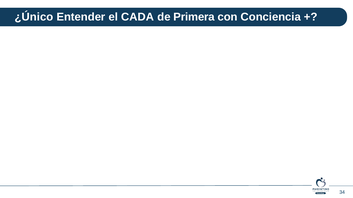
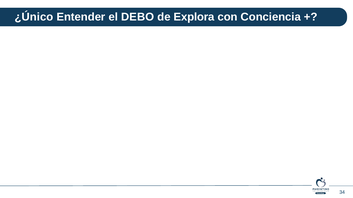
CADA: CADA -> DEBO
Primera: Primera -> Explora
